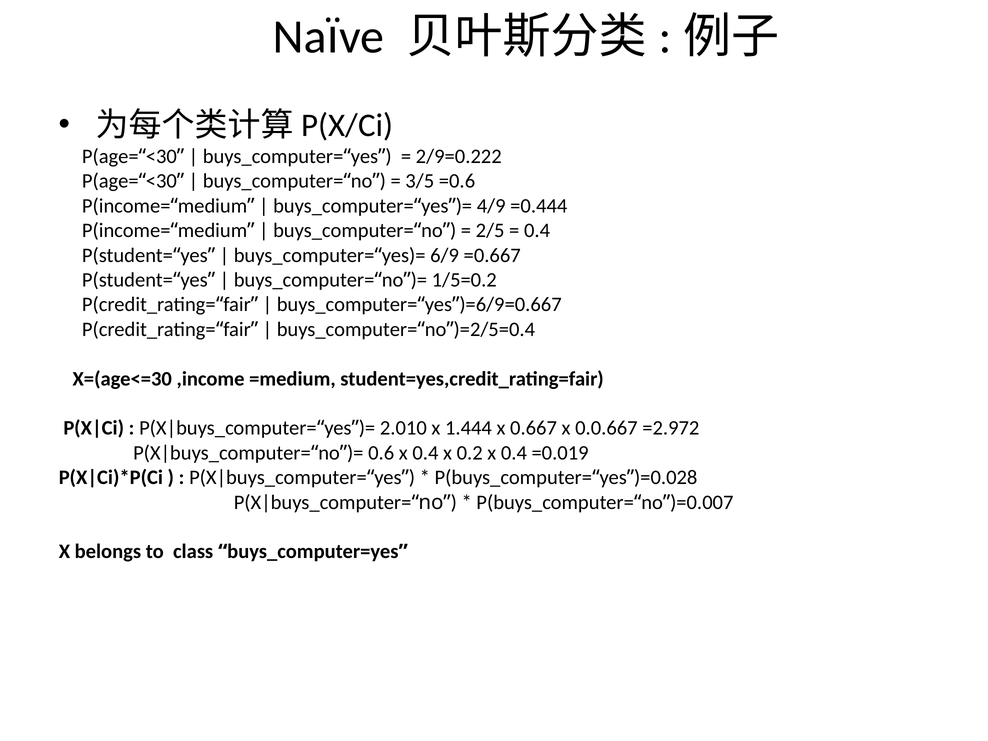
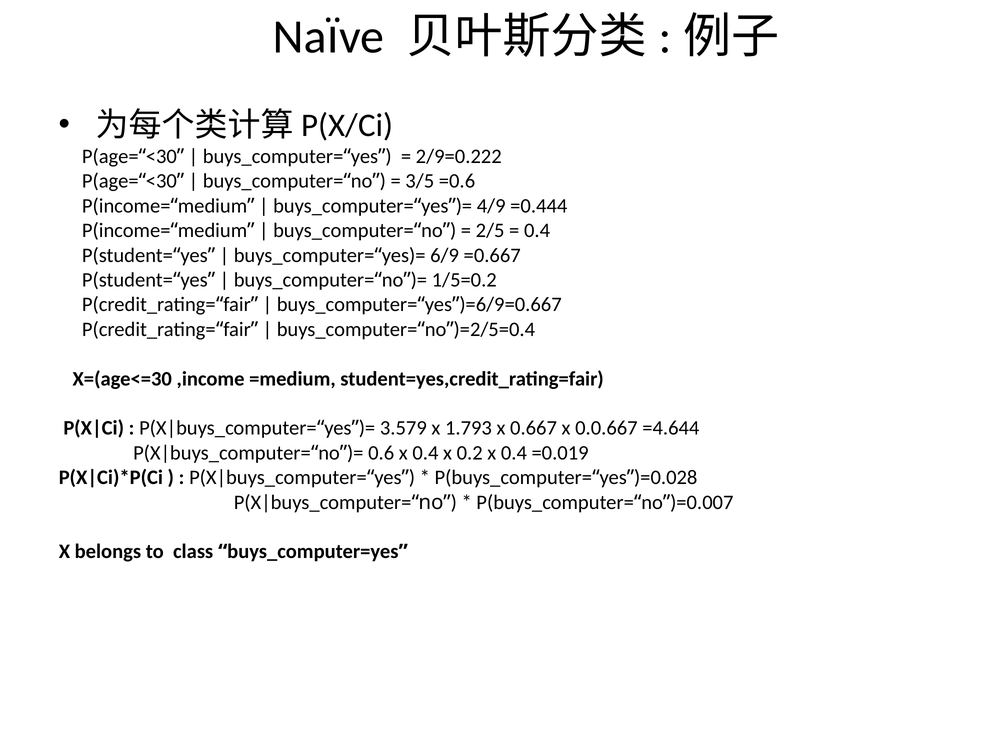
2.010: 2.010 -> 3.579
1.444: 1.444 -> 1.793
=2.972: =2.972 -> =4.644
